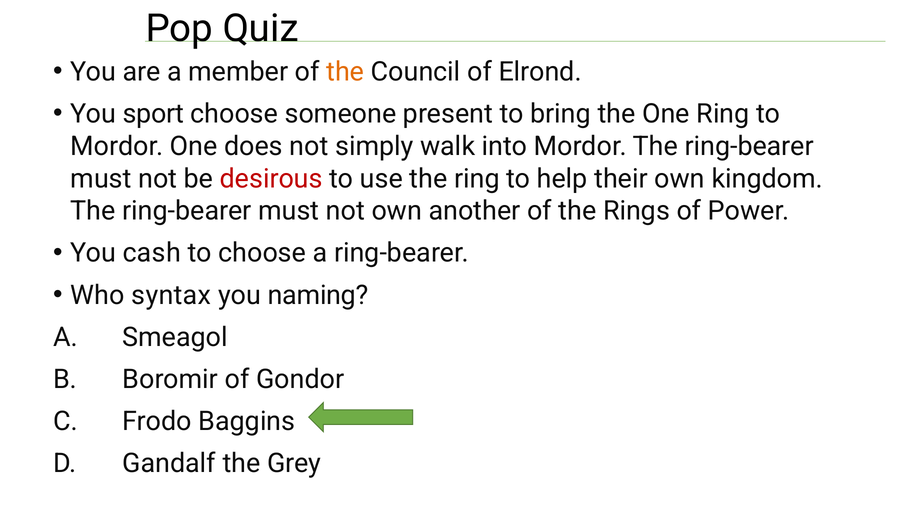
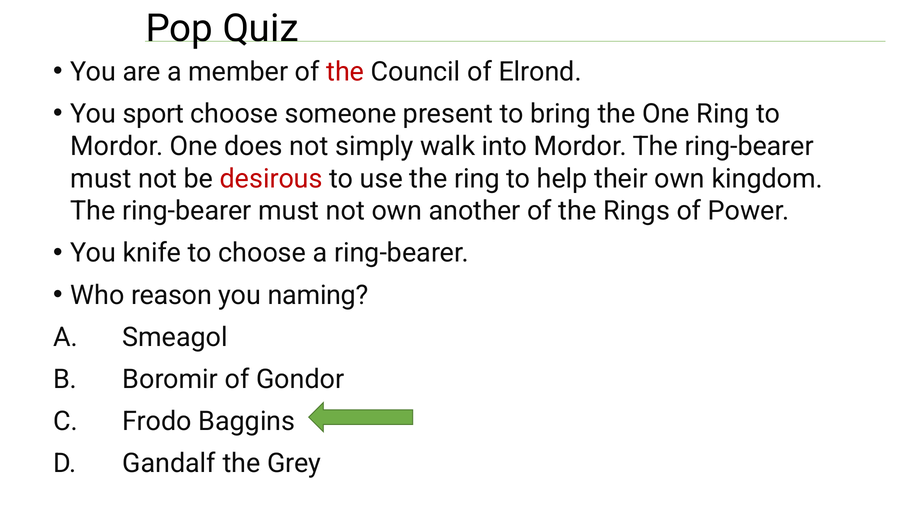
the at (345, 72) colour: orange -> red
cash: cash -> knife
syntax: syntax -> reason
